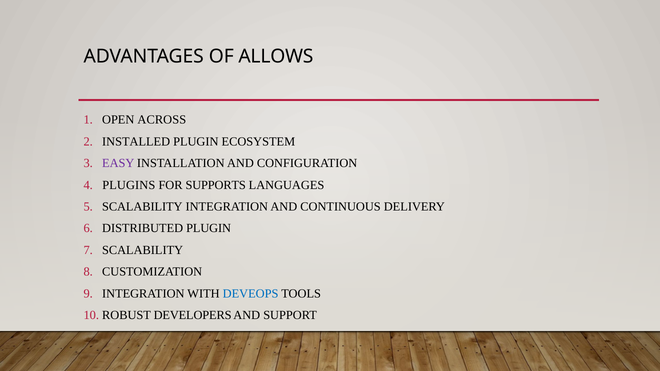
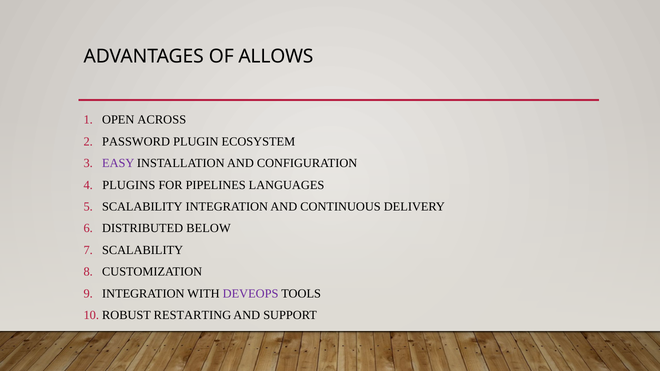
INSTALLED: INSTALLED -> PASSWORD
SUPPORTS: SUPPORTS -> PIPELINES
DISTRIBUTED PLUGIN: PLUGIN -> BELOW
DEVEOPS colour: blue -> purple
DEVELOPERS: DEVELOPERS -> RESTARTING
